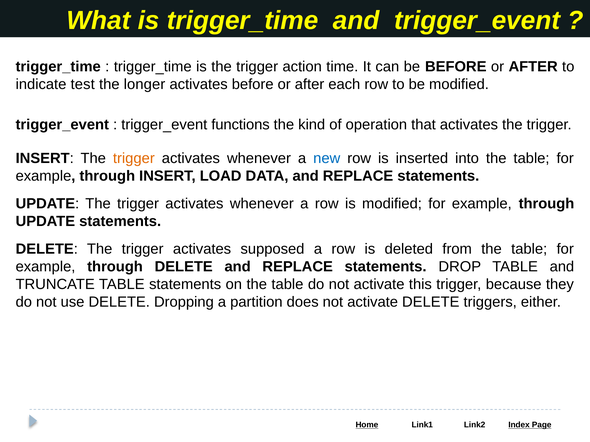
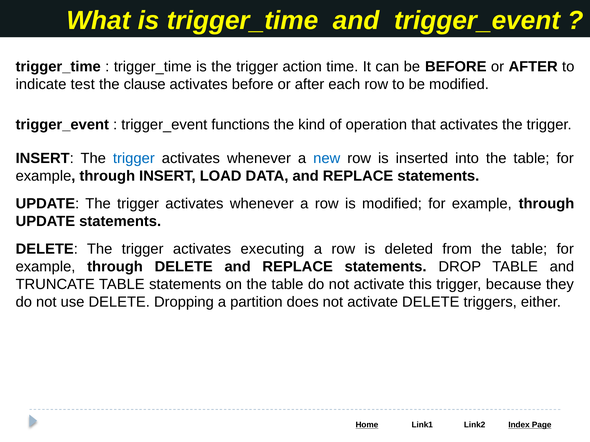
longer: longer -> clause
trigger at (134, 159) colour: orange -> blue
supposed: supposed -> executing
